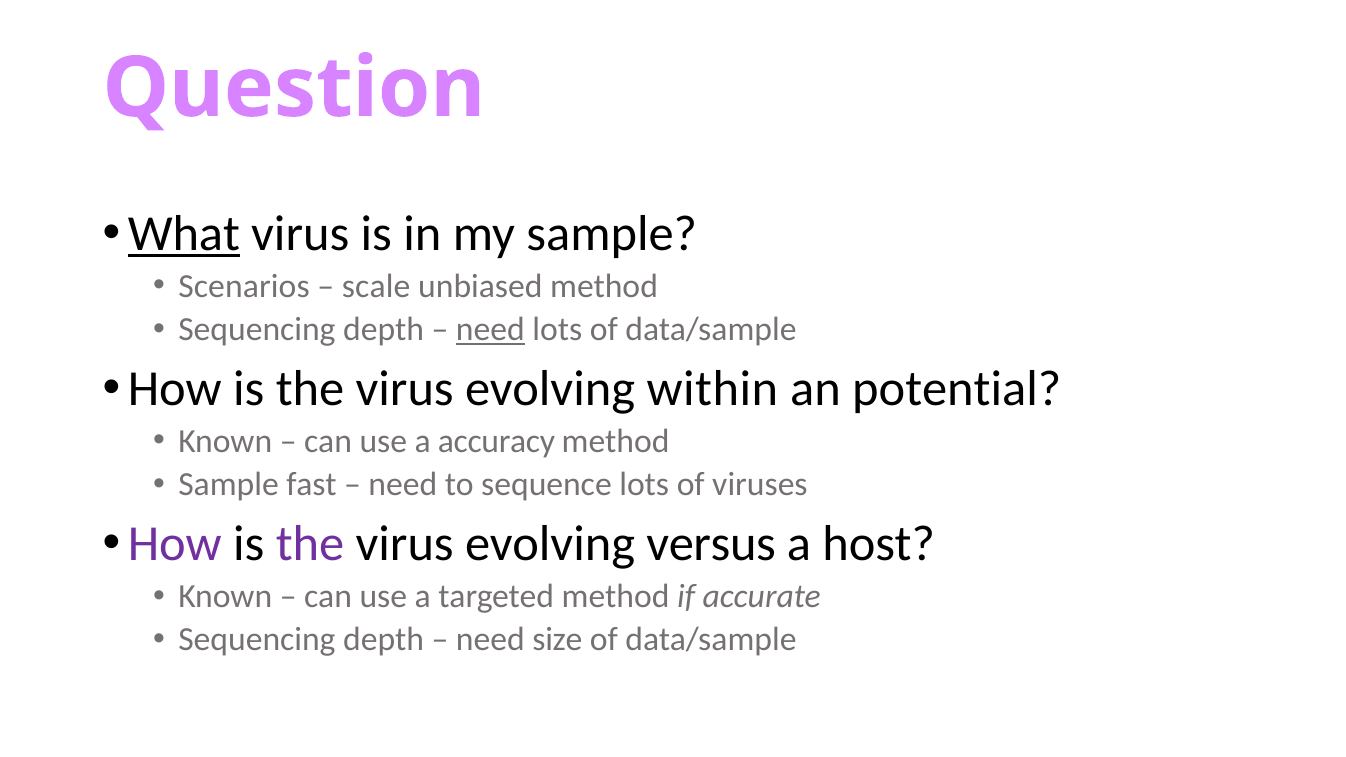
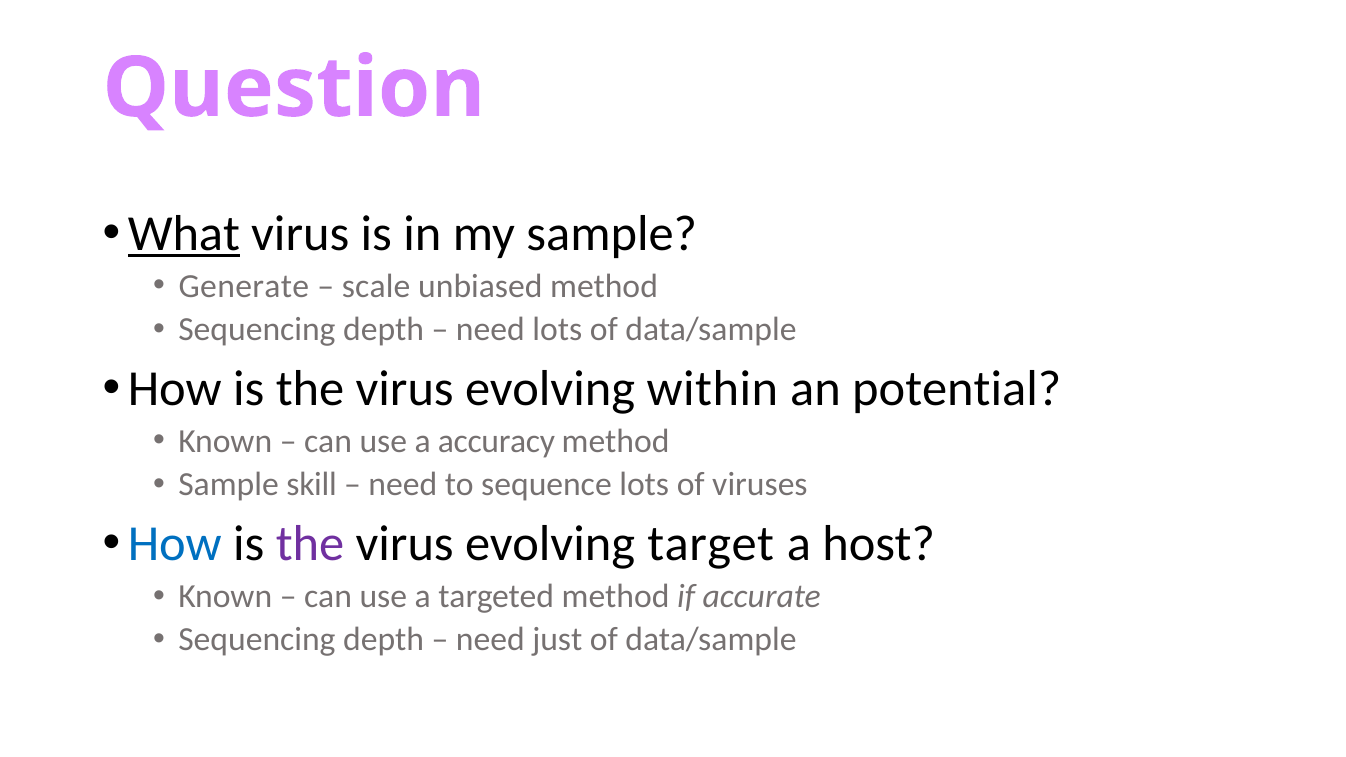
Scenarios: Scenarios -> Generate
need at (490, 329) underline: present -> none
fast: fast -> skill
How at (175, 544) colour: purple -> blue
versus: versus -> target
size: size -> just
